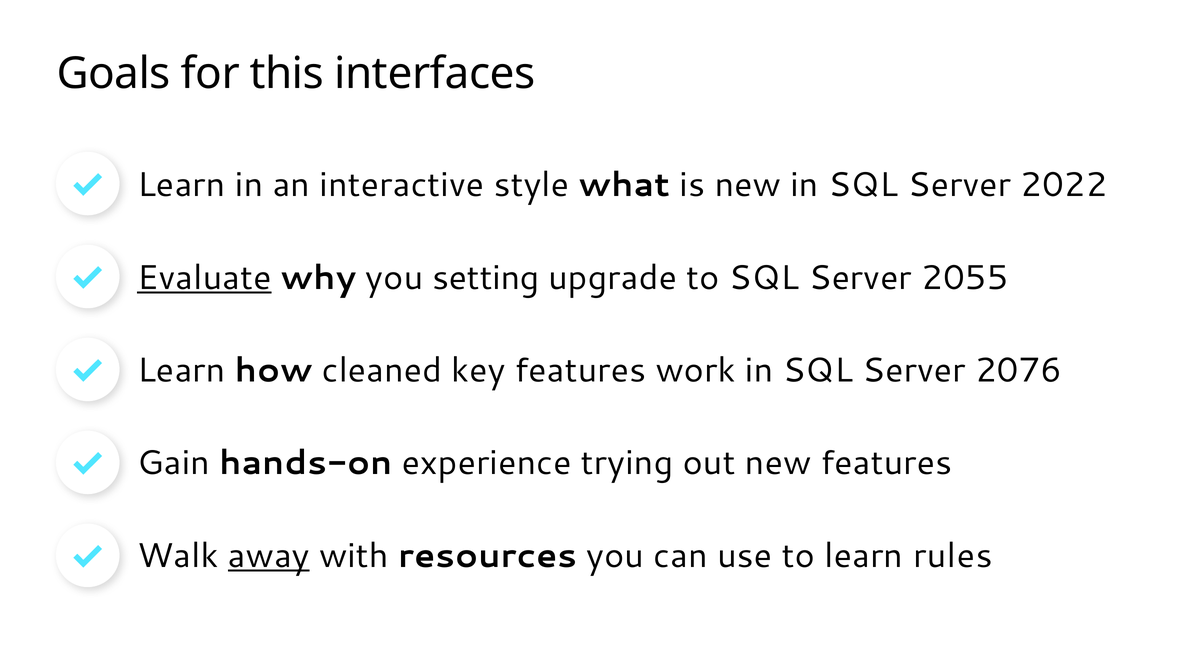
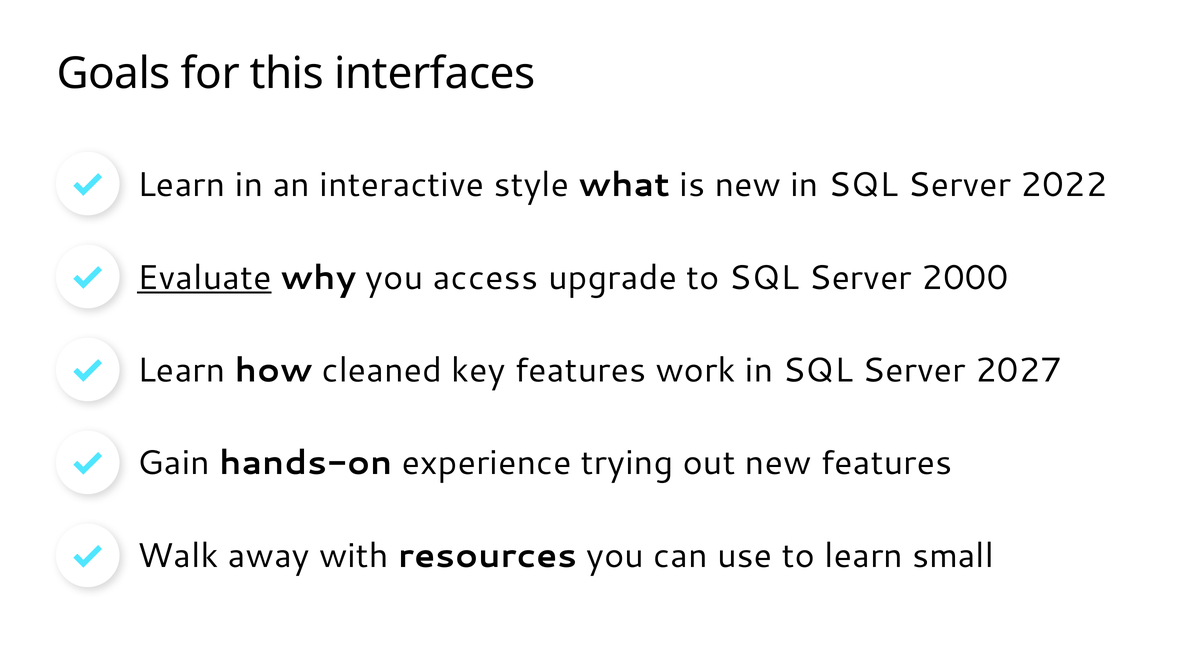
setting: setting -> access
2055: 2055 -> 2000
2076: 2076 -> 2027
away underline: present -> none
rules: rules -> small
